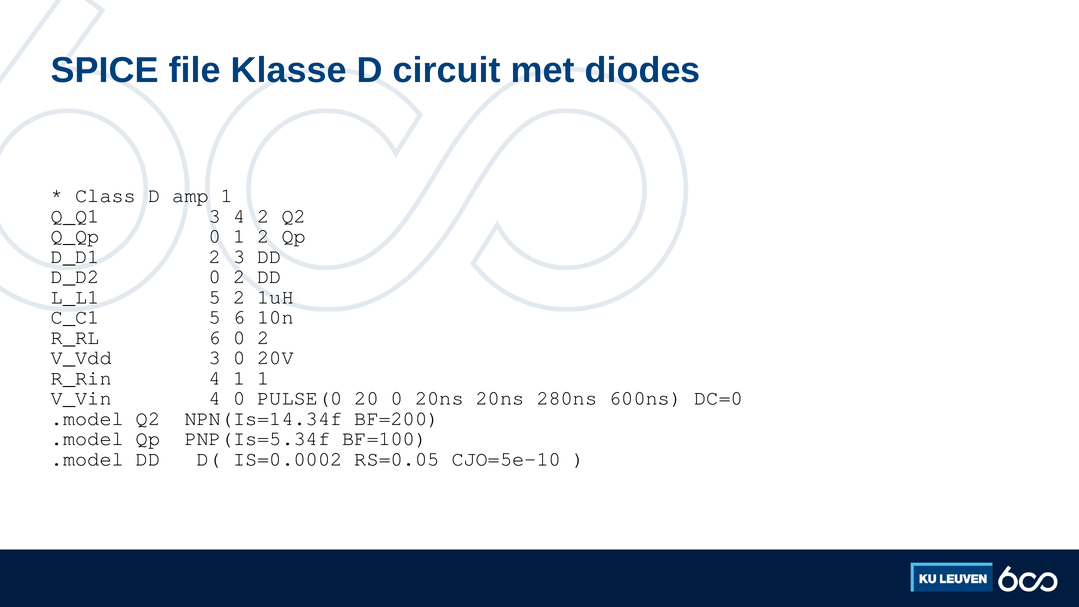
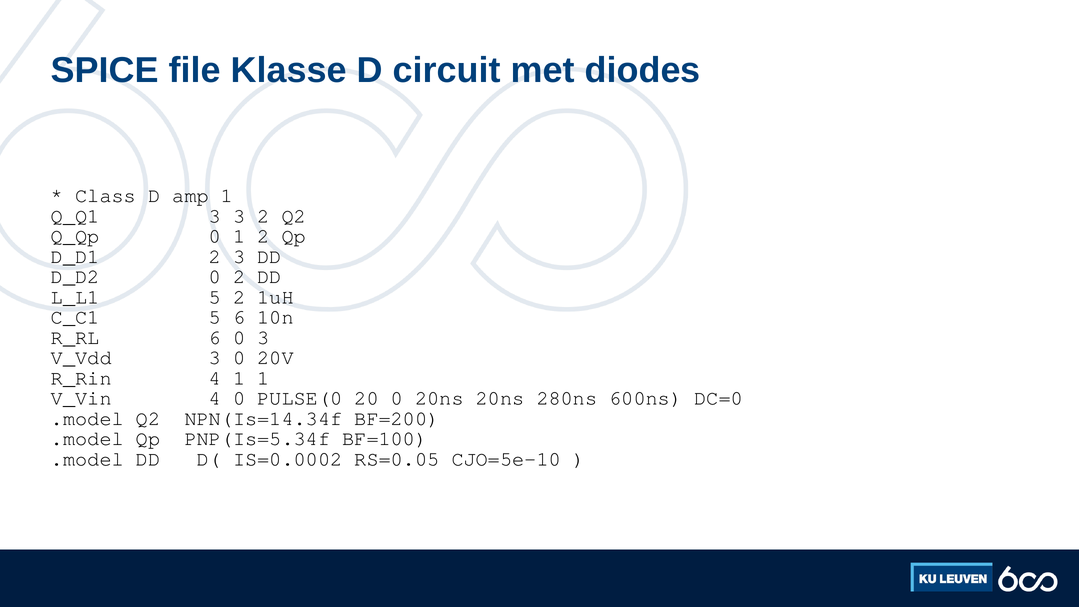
3 4: 4 -> 3
6 0 2: 2 -> 3
